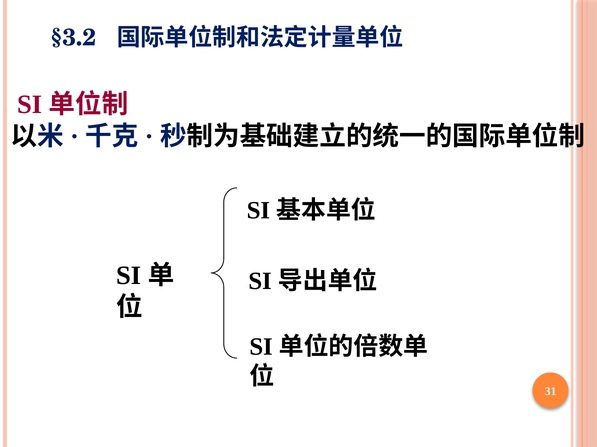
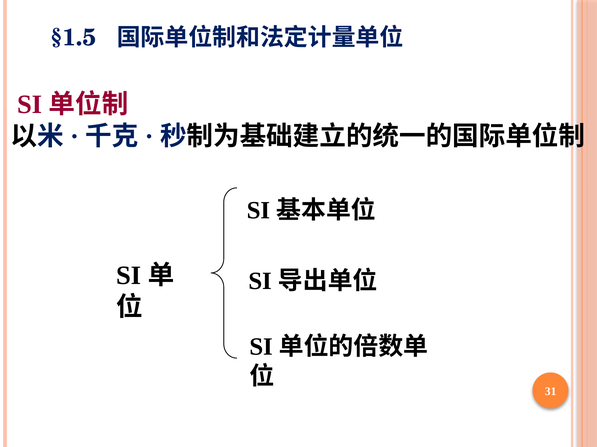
§3.2: §3.2 -> §1.5
